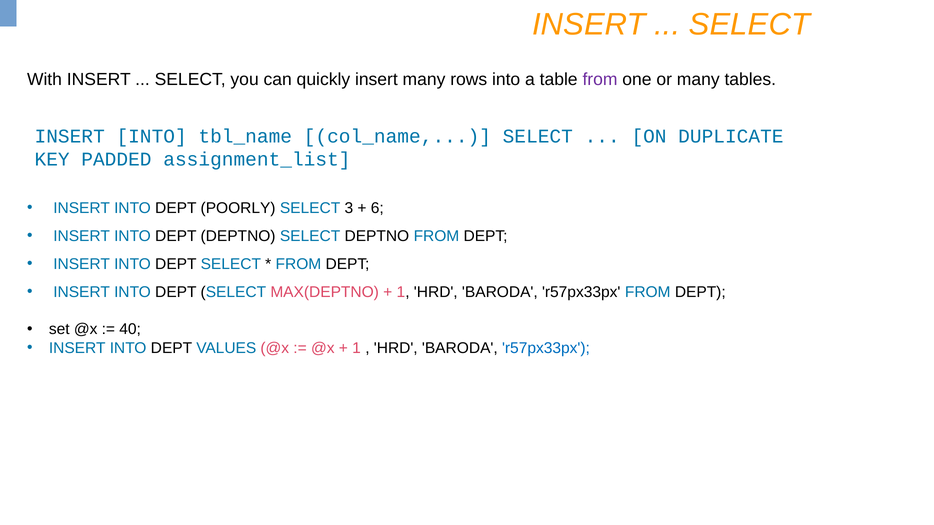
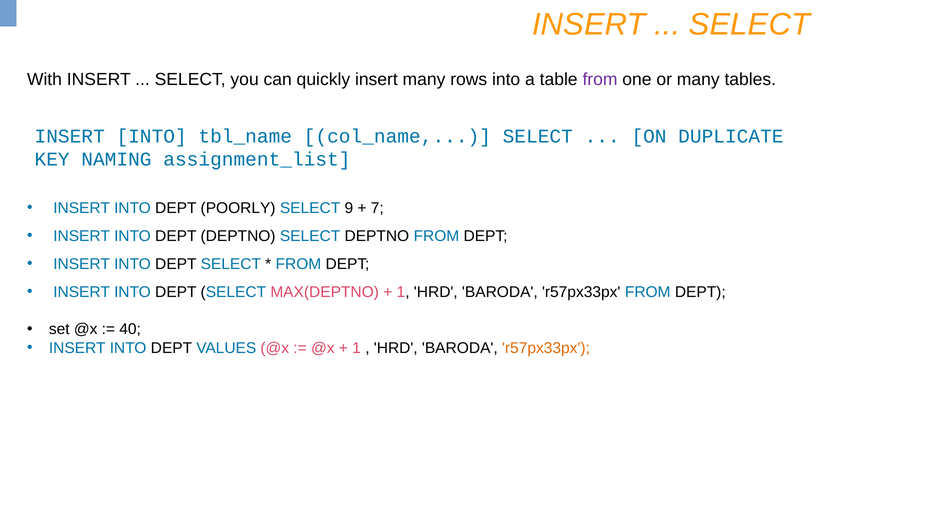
PADDED: PADDED -> NAMING
3: 3 -> 9
6: 6 -> 7
r57px33px at (546, 348) colour: blue -> orange
